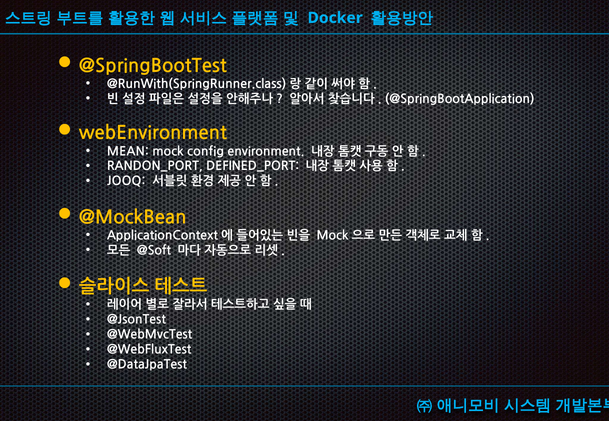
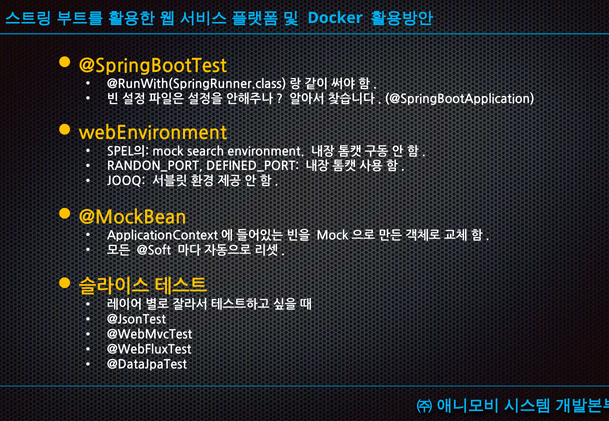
MEAN: MEAN -> SPEL의
config: config -> search
